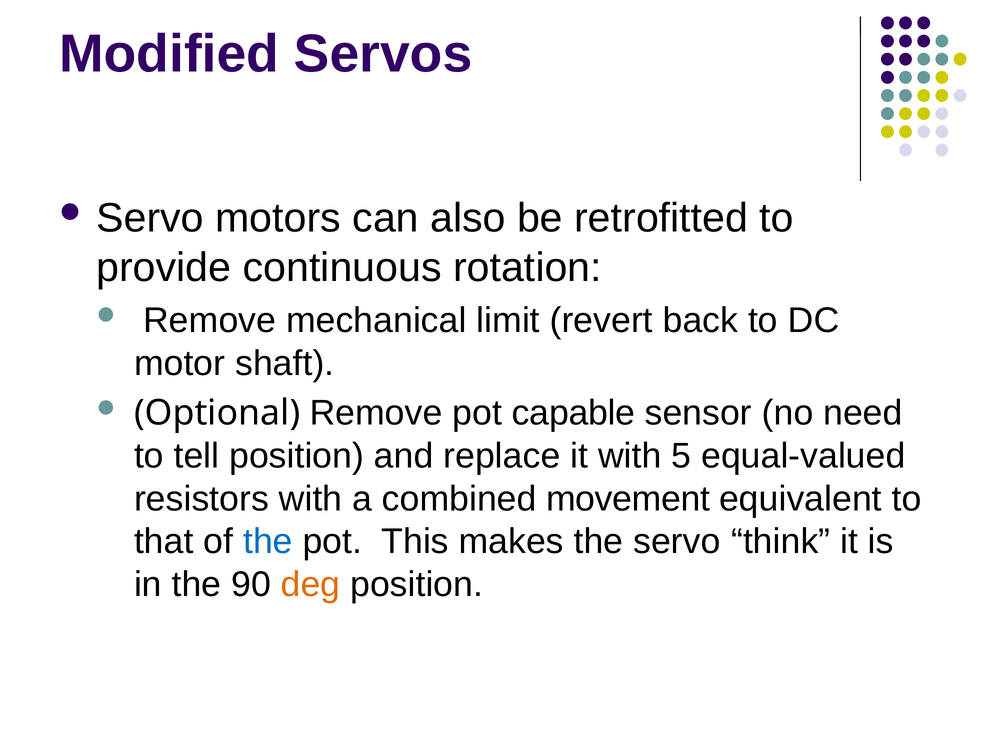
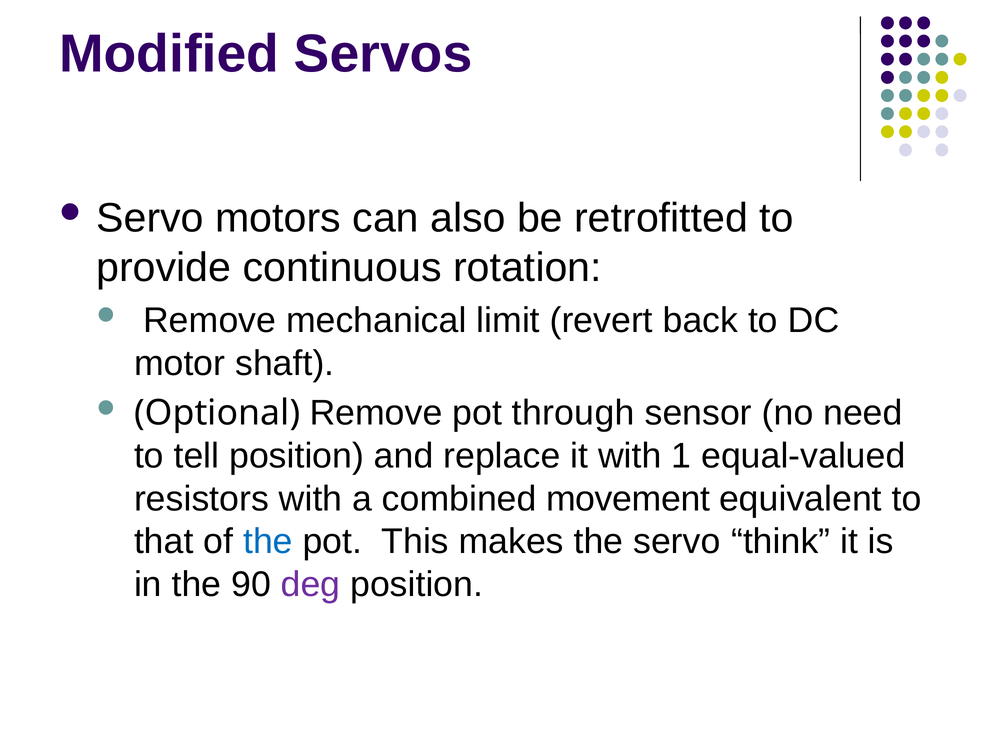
capable: capable -> through
5: 5 -> 1
deg colour: orange -> purple
